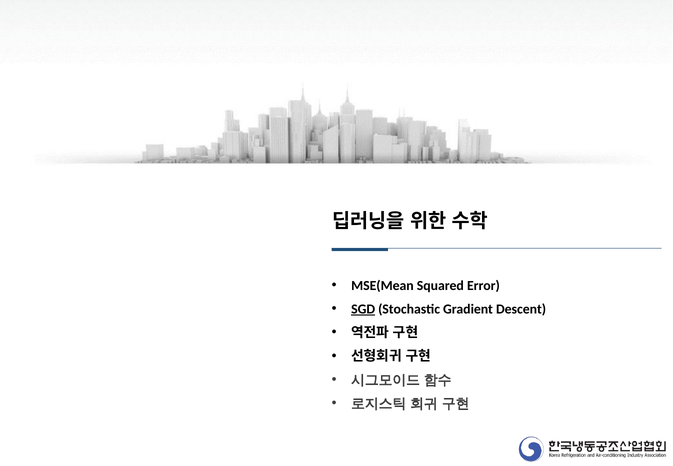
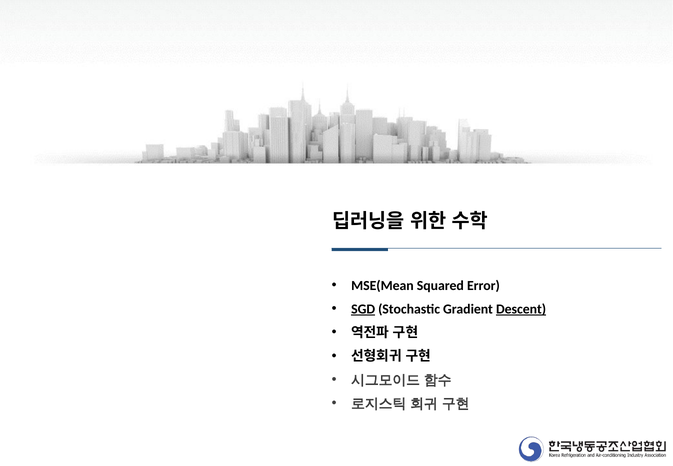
Descent underline: none -> present
